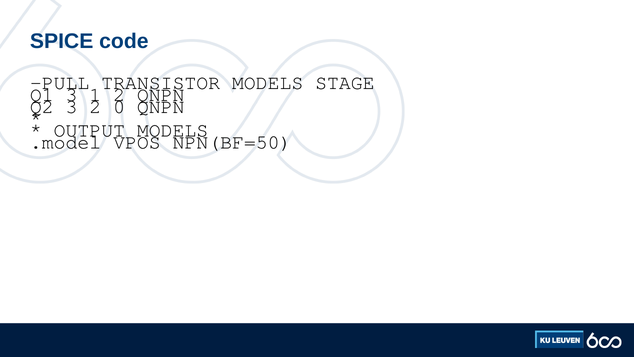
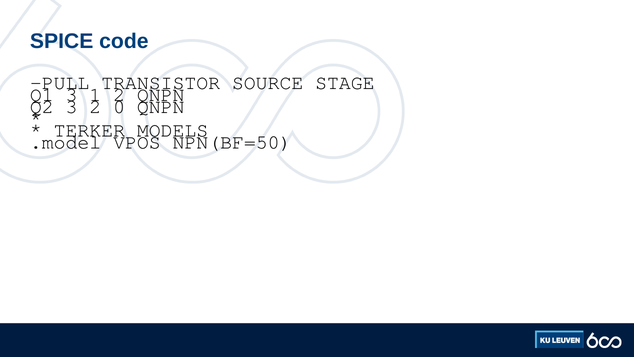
MODELS at (268, 83): MODELS -> SOURCE
OUTPUT: OUTPUT -> TERKER
